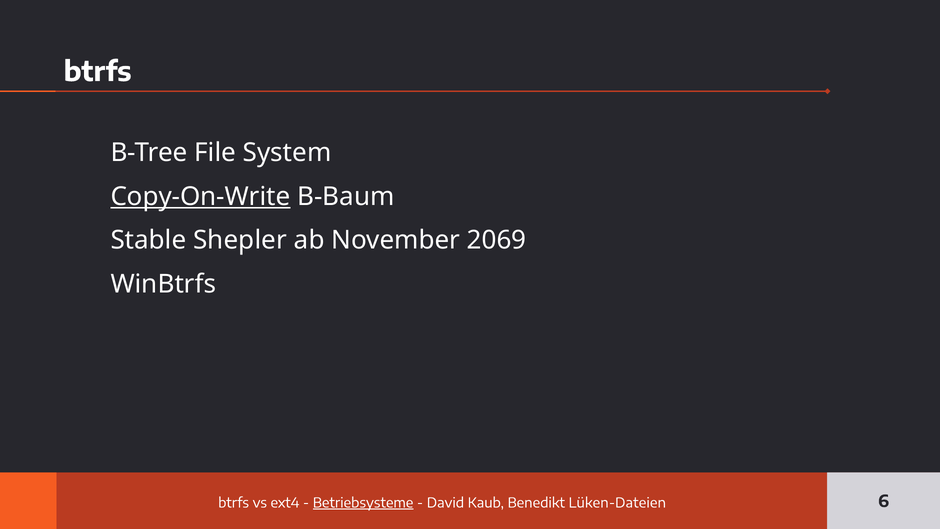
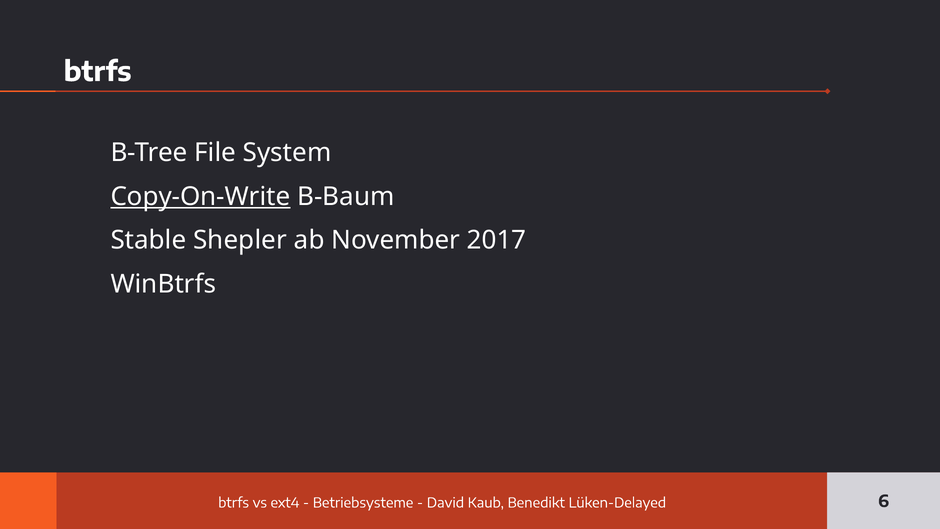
2069: 2069 -> 2017
Betriebsysteme underline: present -> none
Lüken-Dateien: Lüken-Dateien -> Lüken-Delayed
